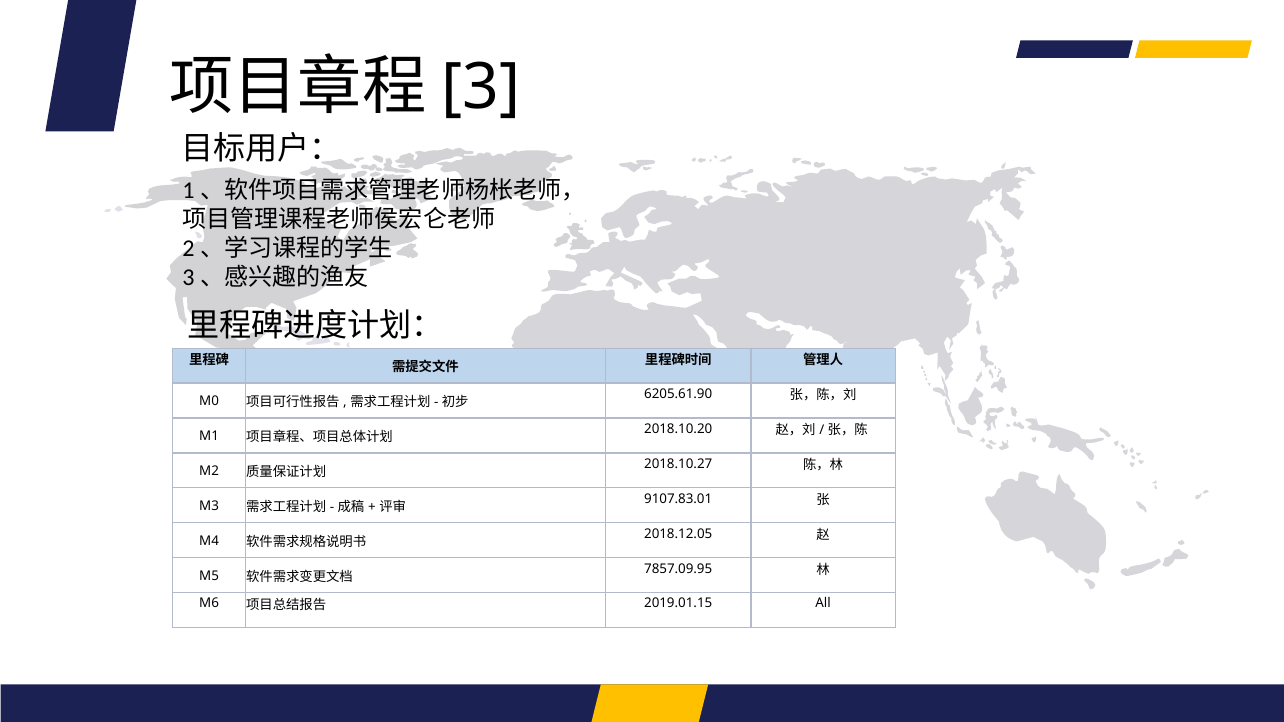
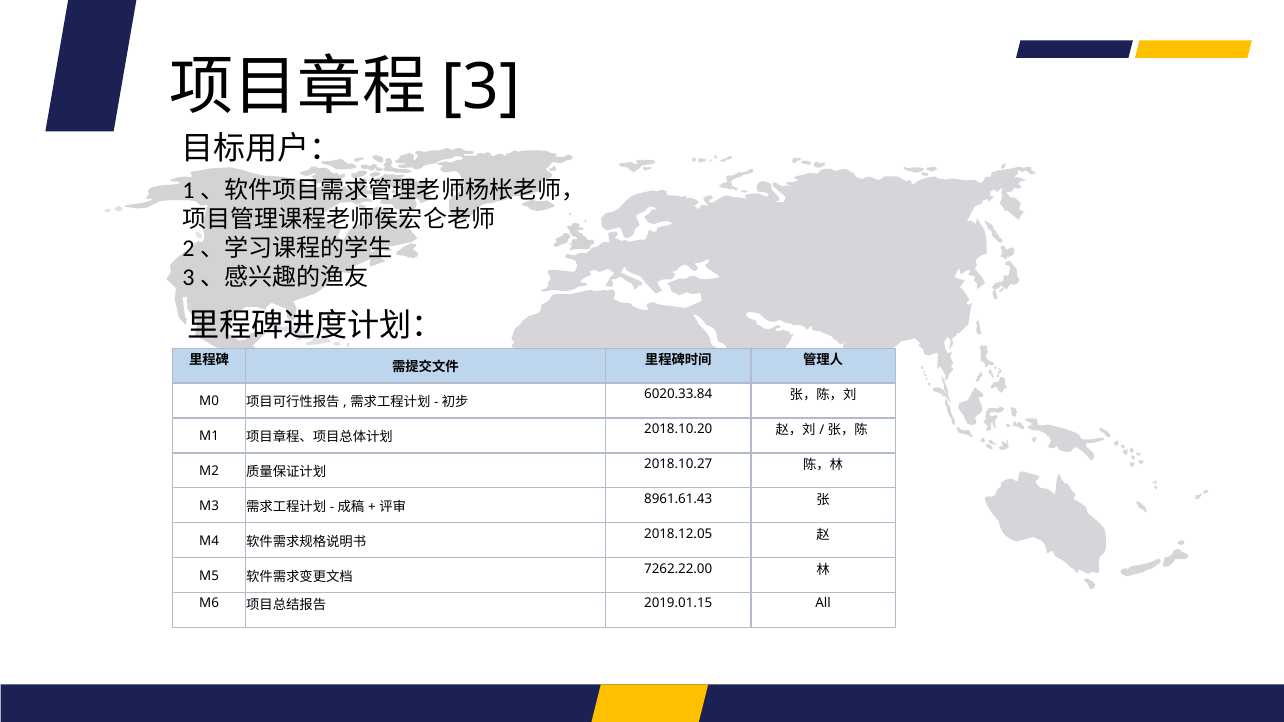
6205.61.90: 6205.61.90 -> 6020.33.84
9107.83.01: 9107.83.01 -> 8961.61.43
7857.09.95: 7857.09.95 -> 7262.22.00
